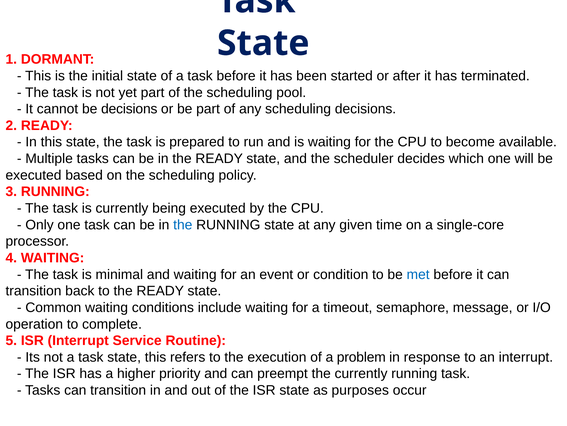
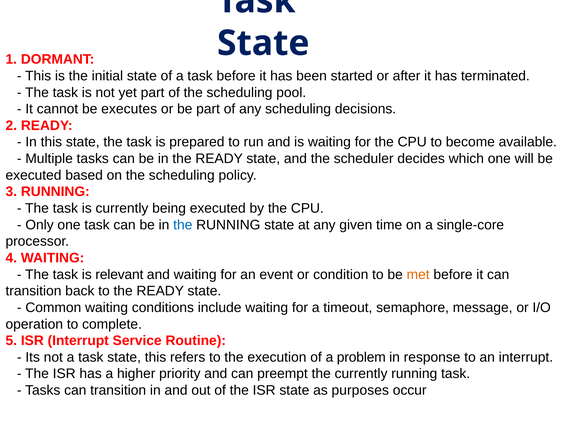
be decisions: decisions -> executes
minimal: minimal -> relevant
met colour: blue -> orange
